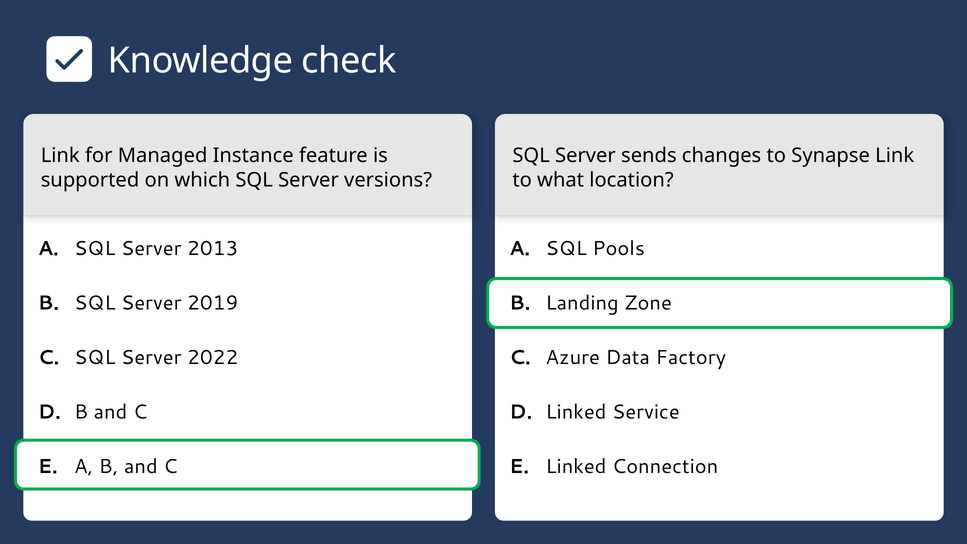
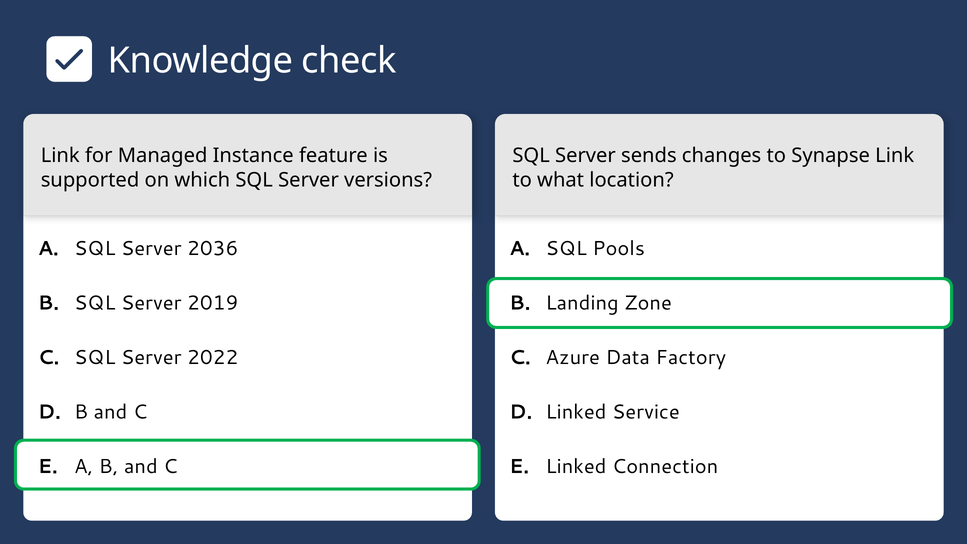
2013: 2013 -> 2036
